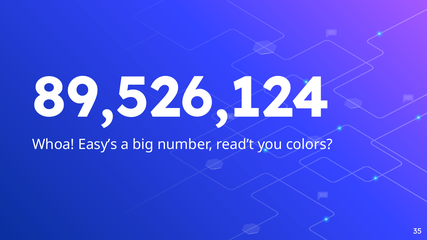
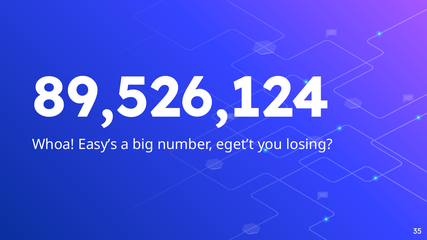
read’t: read’t -> eget’t
colors: colors -> losing
